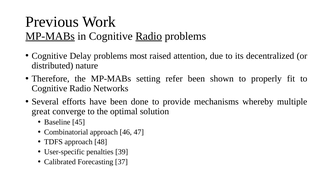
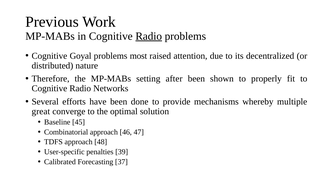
MP-MABs at (50, 36) underline: present -> none
Delay: Delay -> Goyal
refer: refer -> after
